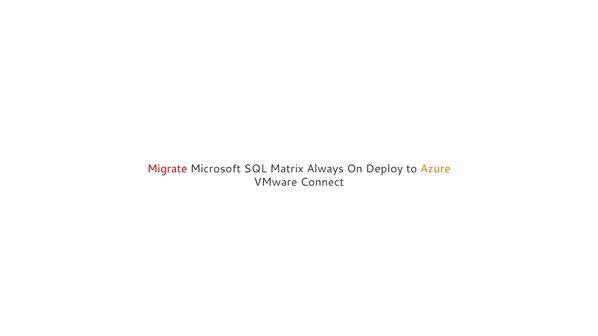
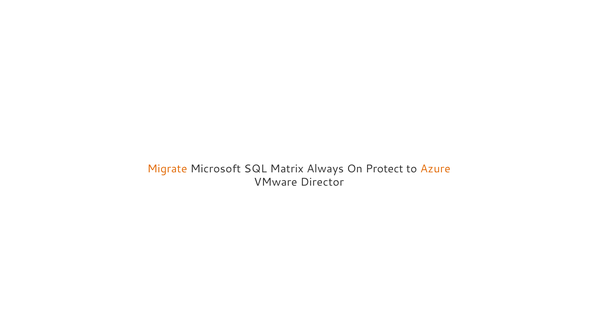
Migrate colour: red -> orange
Deploy: Deploy -> Protect
Connect: Connect -> Director
